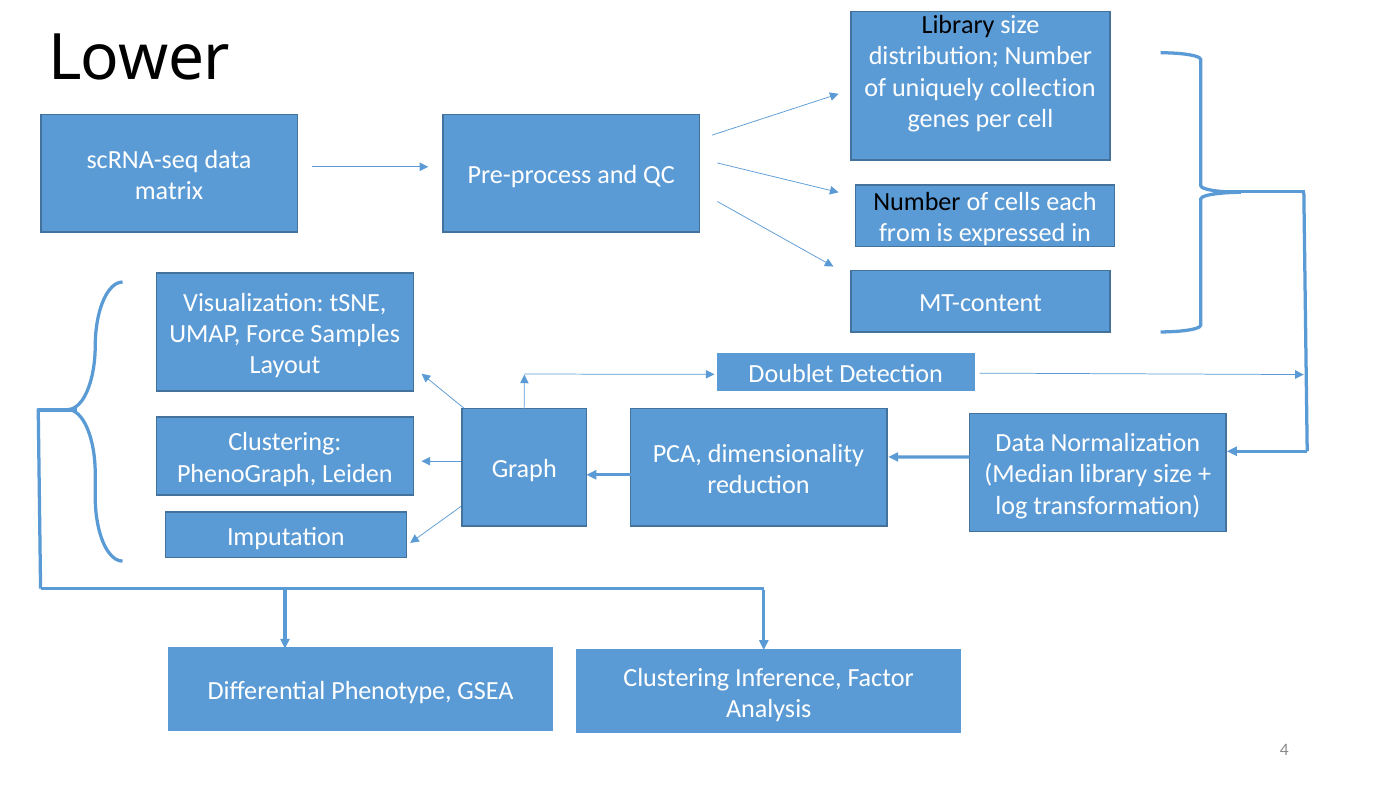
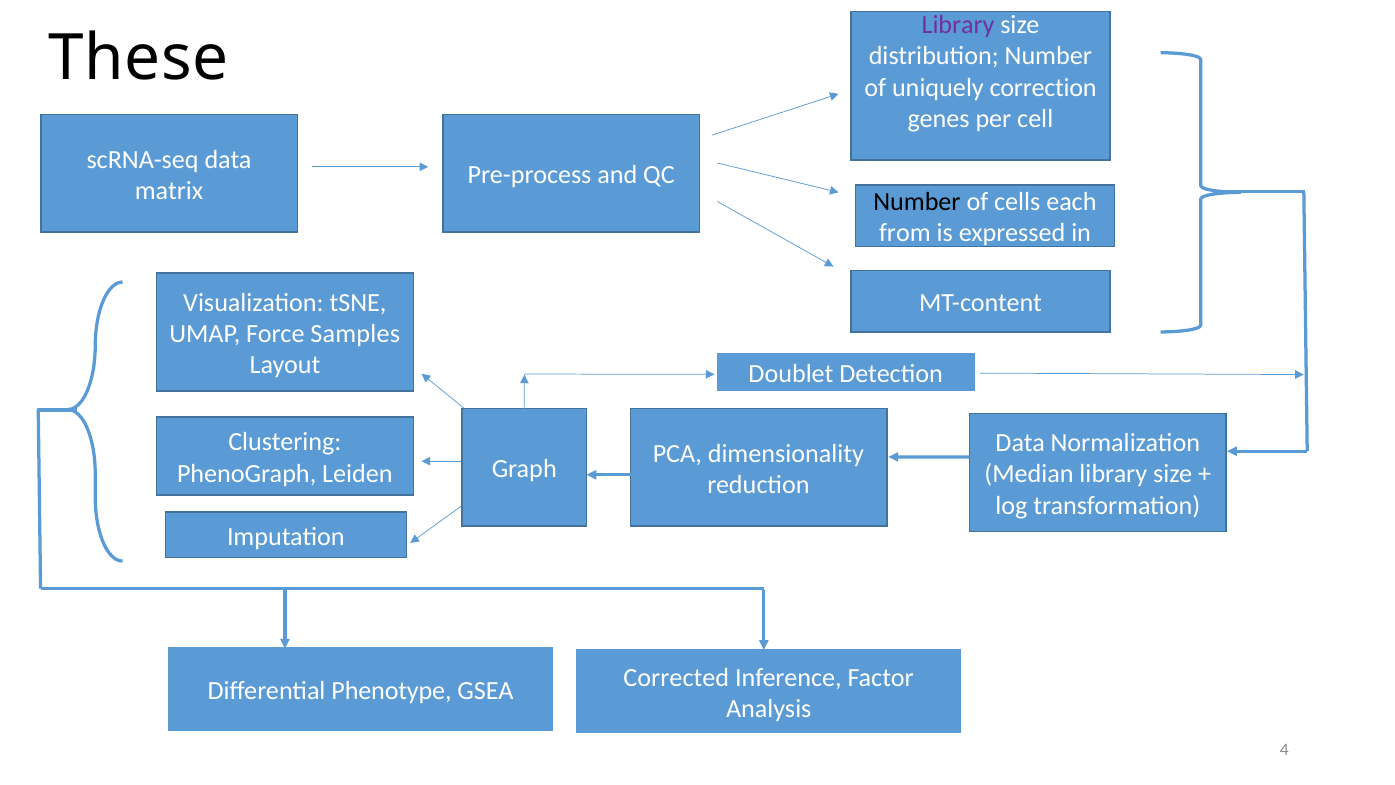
Library at (958, 25) colour: black -> purple
Lower: Lower -> These
collection: collection -> correction
Clustering at (676, 677): Clustering -> Corrected
